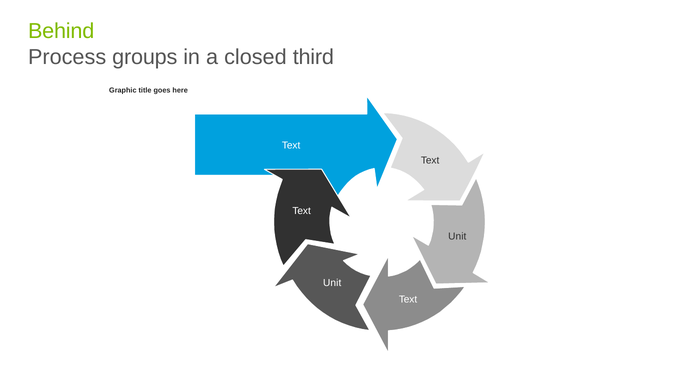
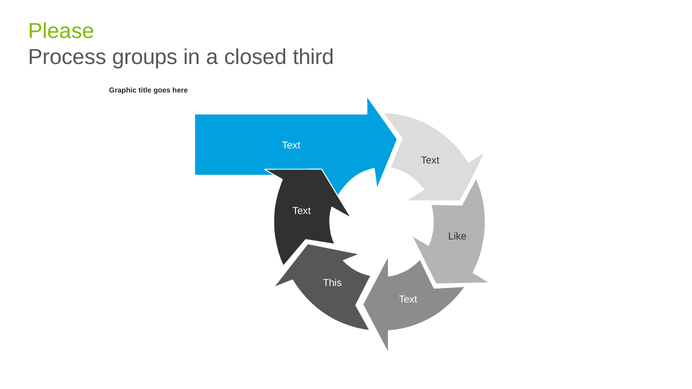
Behind: Behind -> Please
Unit at (457, 237): Unit -> Like
Unit at (332, 283): Unit -> This
